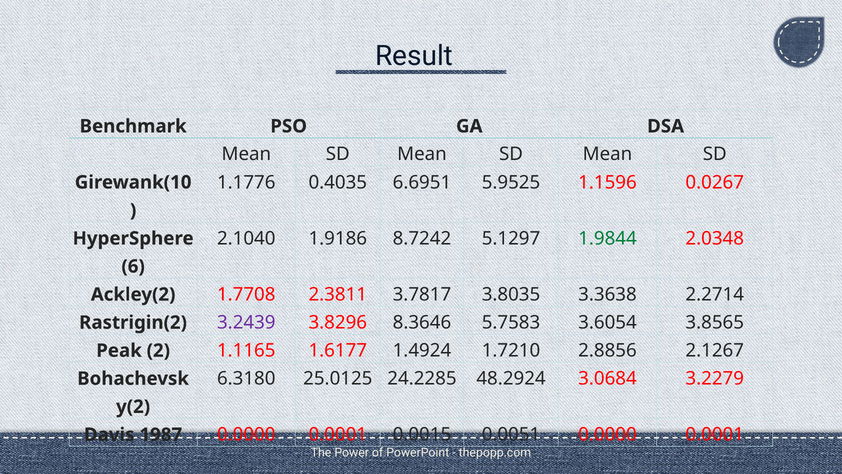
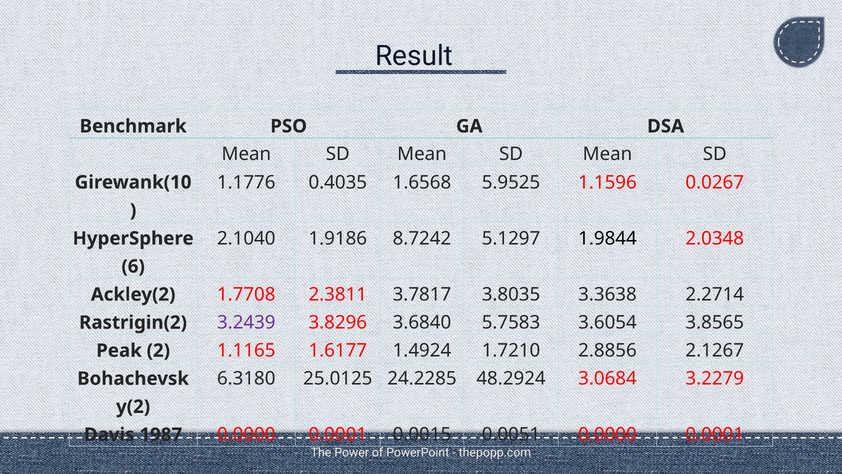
6.6951: 6.6951 -> 1.6568
1.9844 colour: green -> black
8.3646: 8.3646 -> 3.6840
